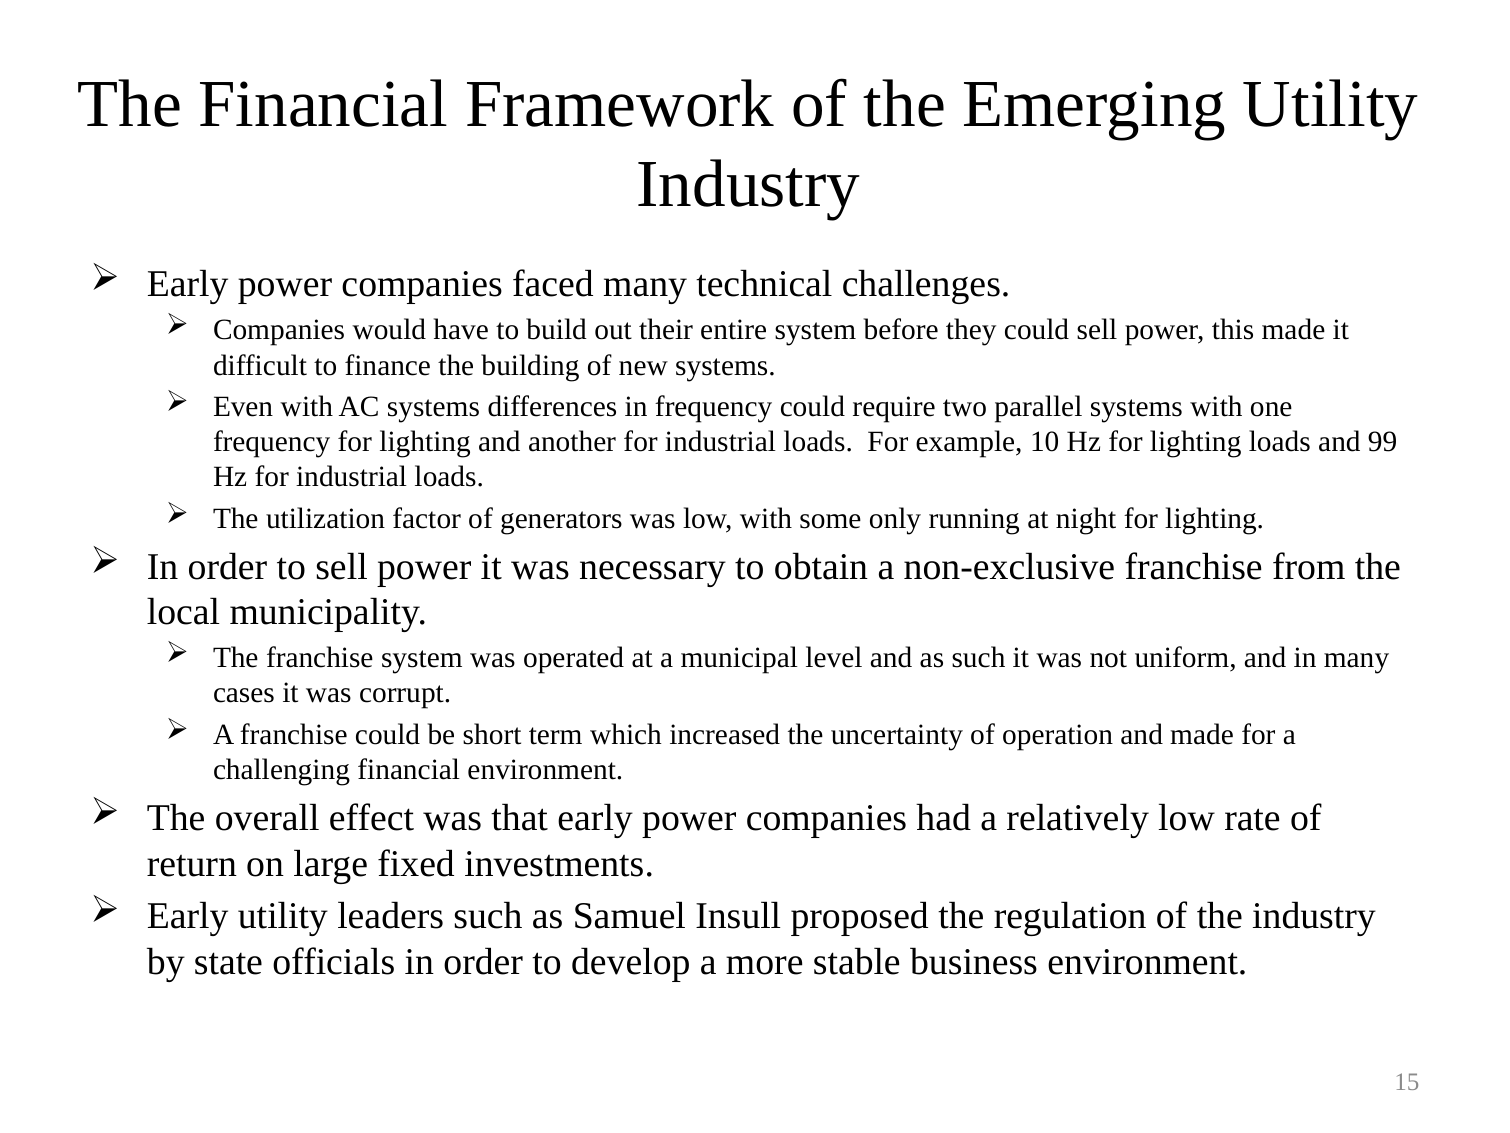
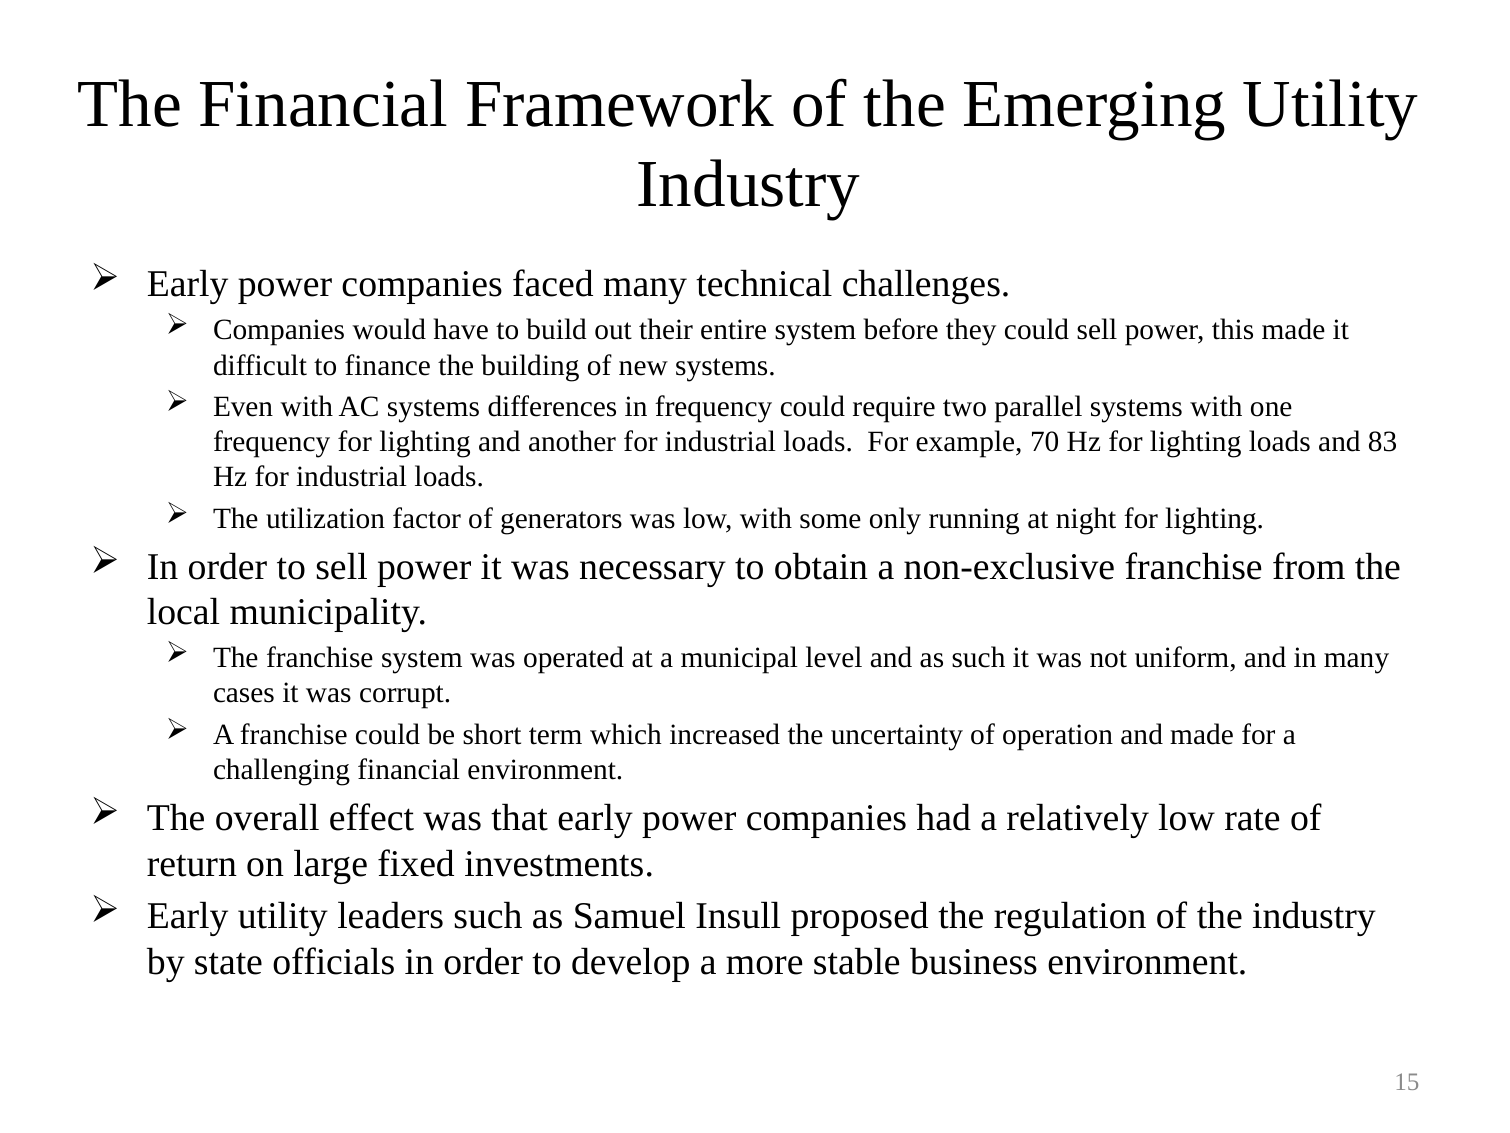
10: 10 -> 70
99: 99 -> 83
